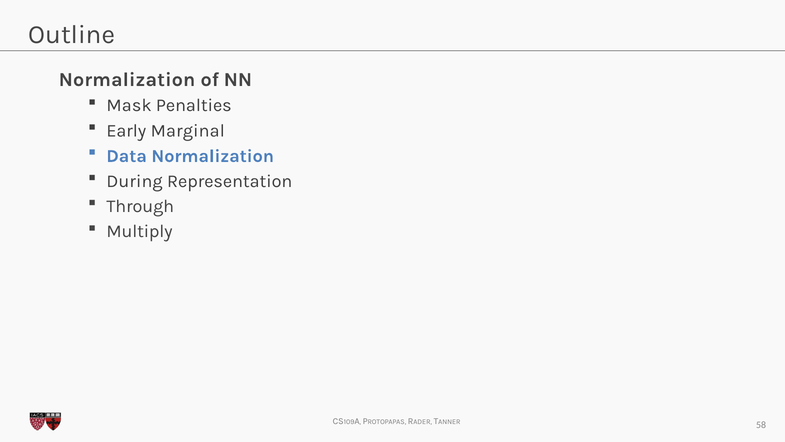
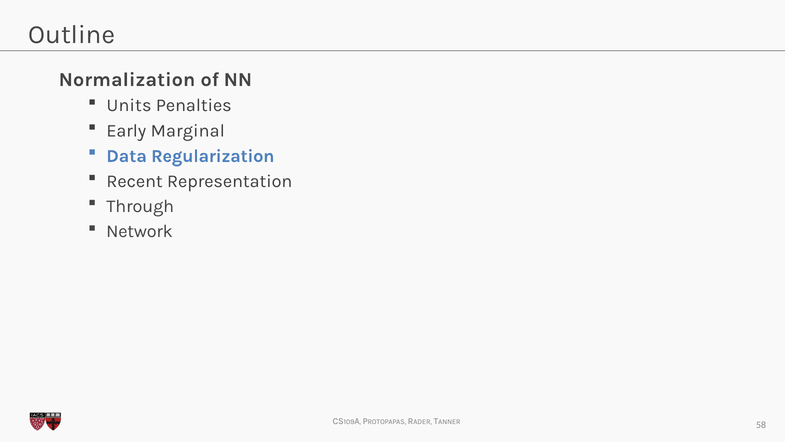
Mask: Mask -> Units
Data Normalization: Normalization -> Regularization
During: During -> Recent
Multiply: Multiply -> Network
